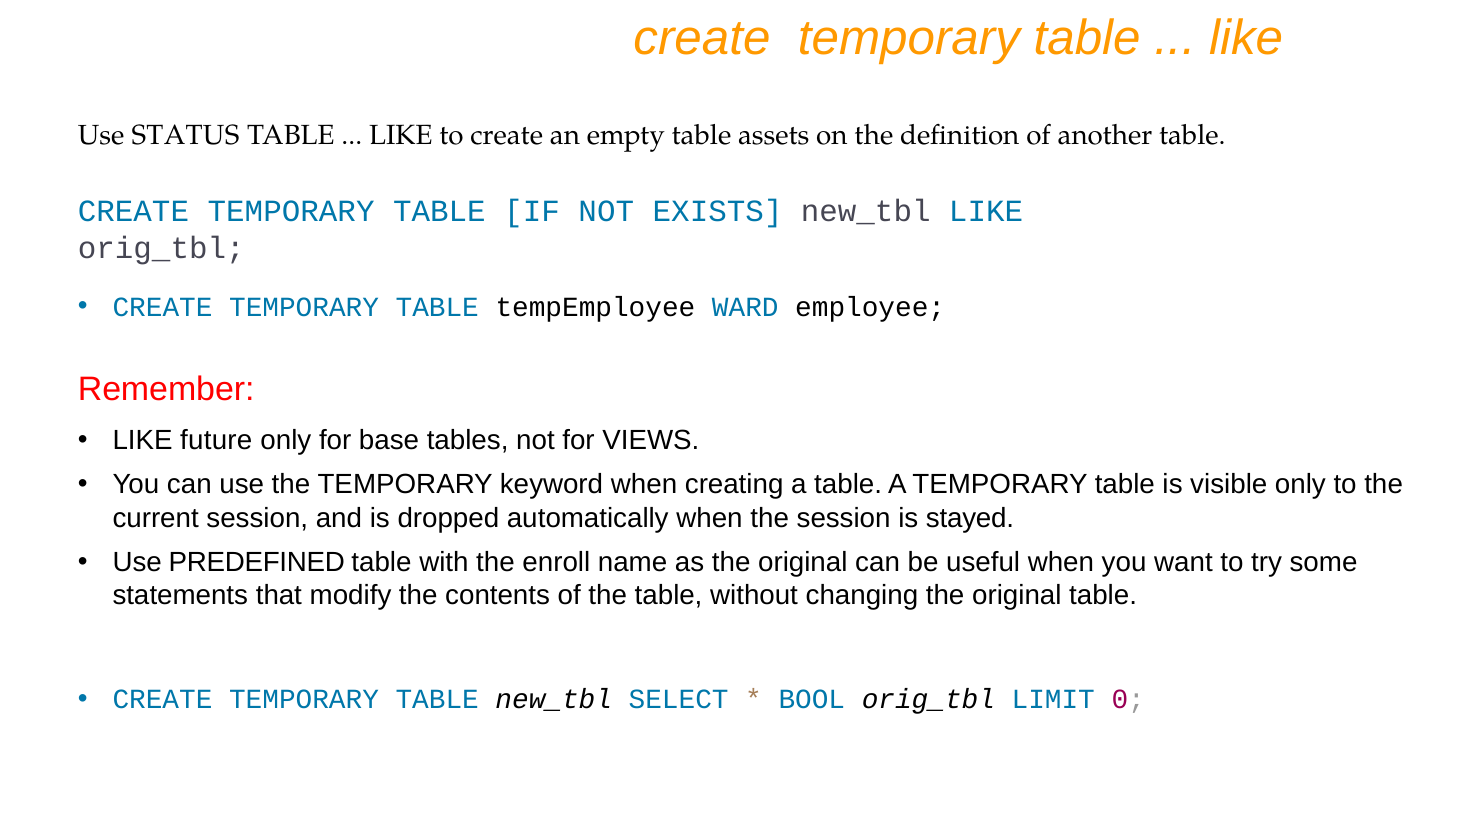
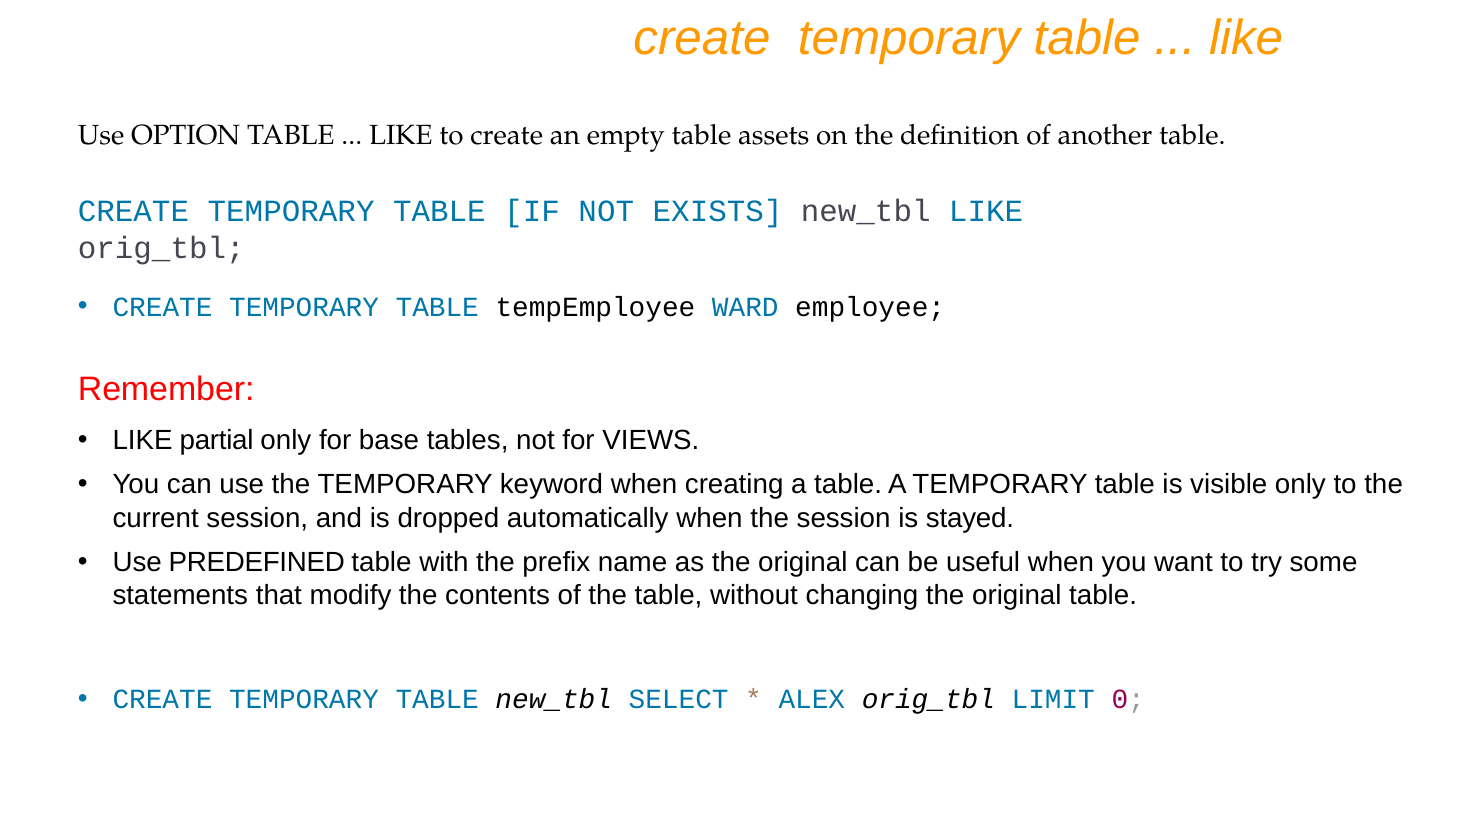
STATUS: STATUS -> OPTION
future: future -> partial
enroll: enroll -> prefix
BOOL: BOOL -> ALEX
